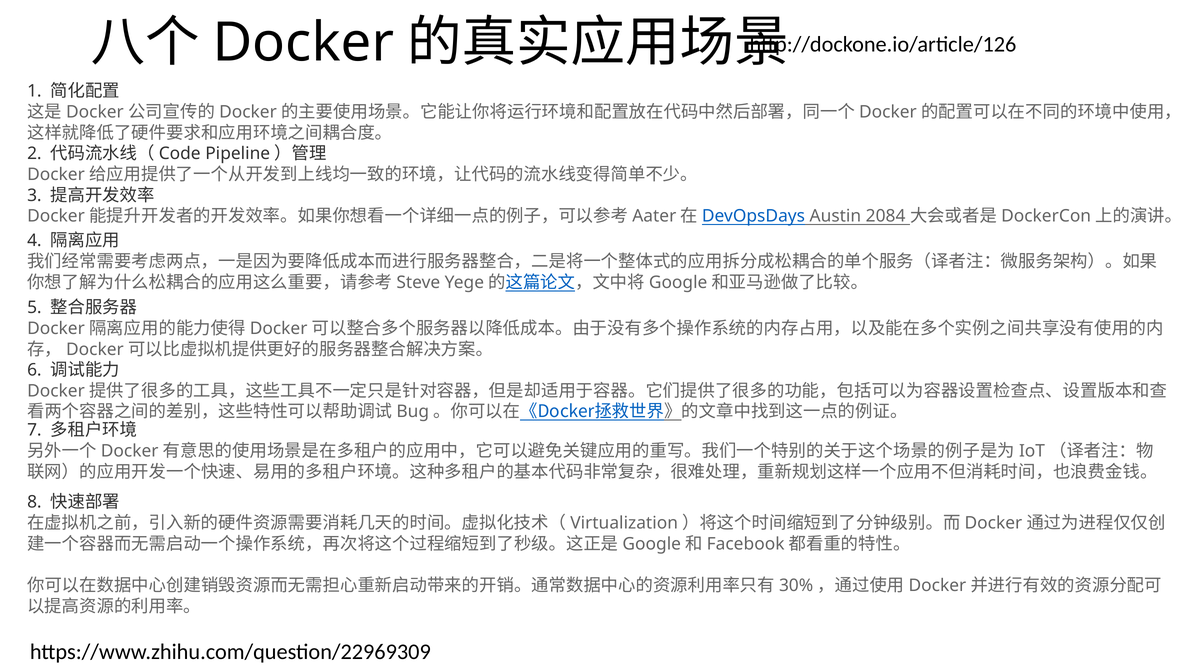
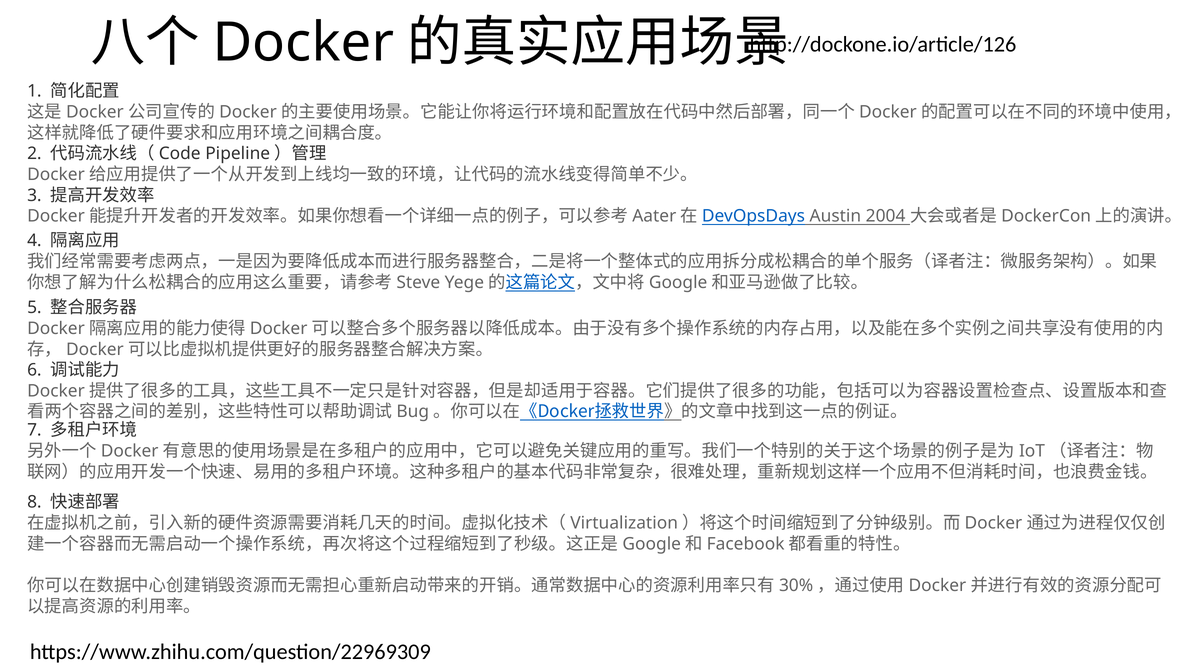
2084: 2084 -> 2004
